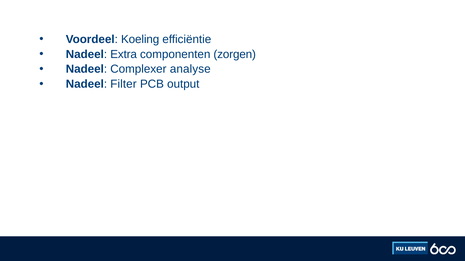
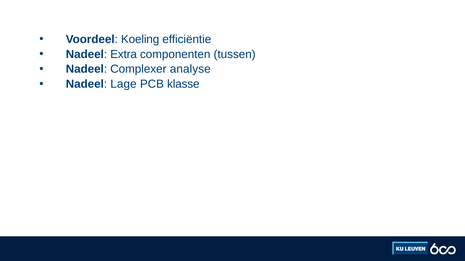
zorgen: zorgen -> tussen
Filter: Filter -> Lage
output: output -> klasse
